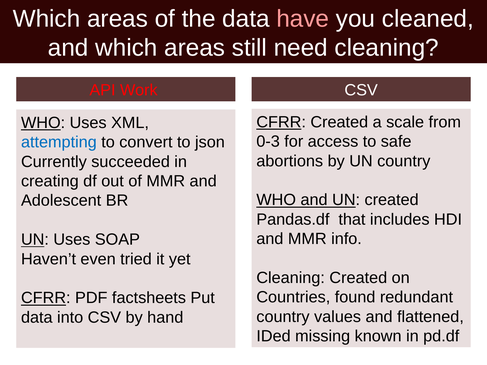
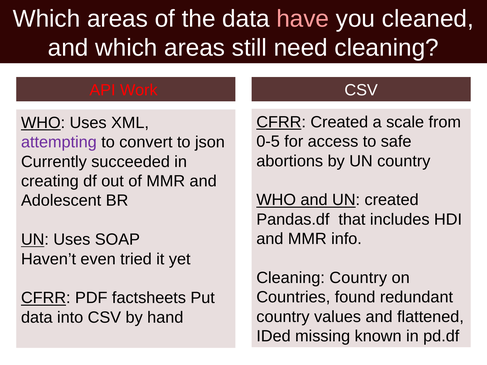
0-3: 0-3 -> 0-5
attempting colour: blue -> purple
Cleaning Created: Created -> Country
